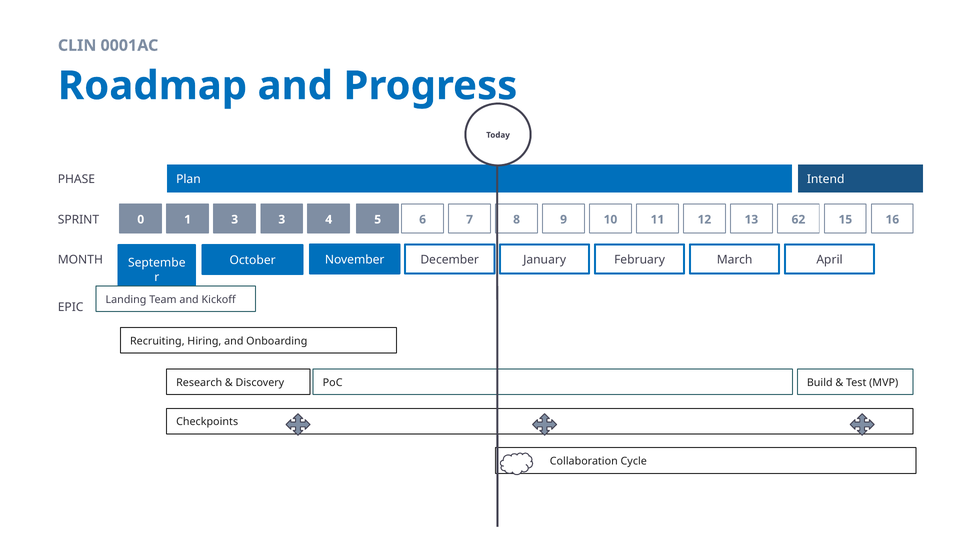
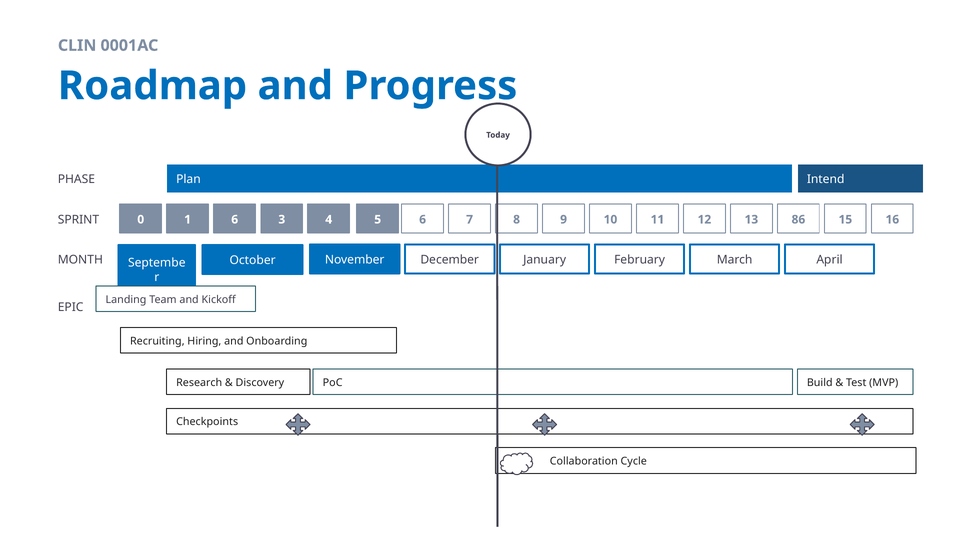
1 3: 3 -> 6
62: 62 -> 86
